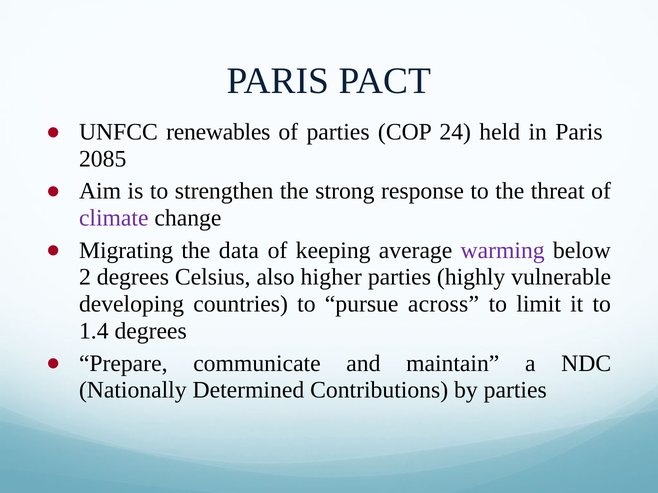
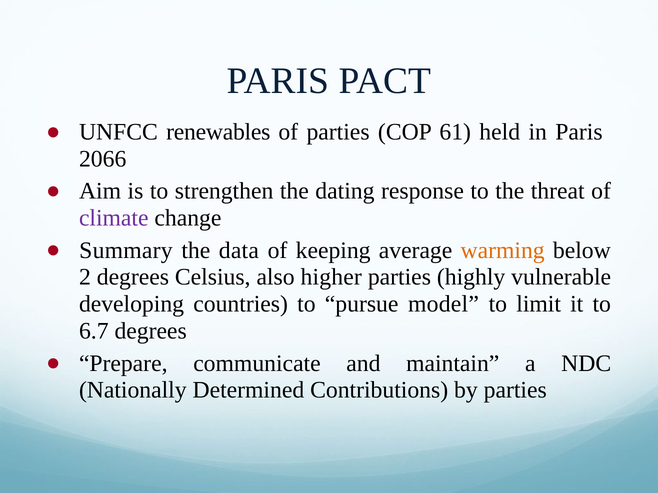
24: 24 -> 61
2085: 2085 -> 2066
strong: strong -> dating
Migrating: Migrating -> Summary
warming colour: purple -> orange
across: across -> model
1.4: 1.4 -> 6.7
